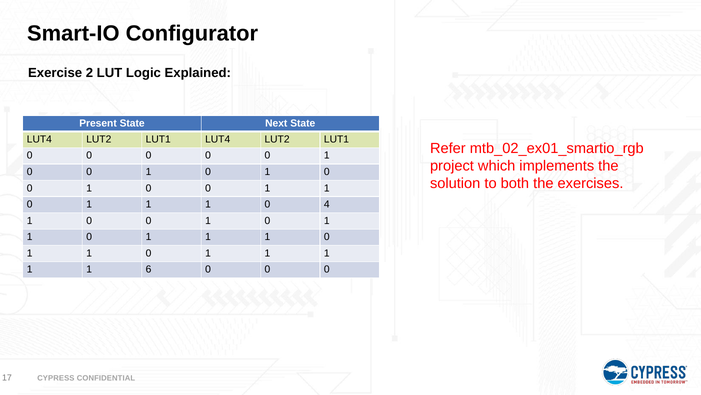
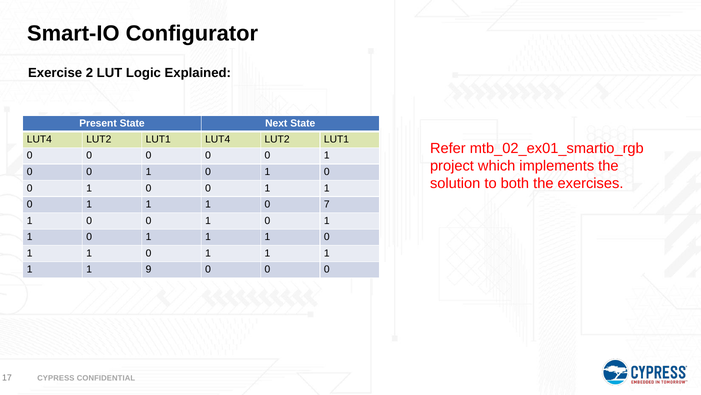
4: 4 -> 7
6: 6 -> 9
